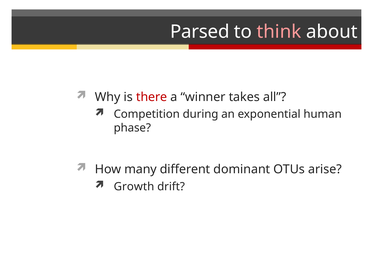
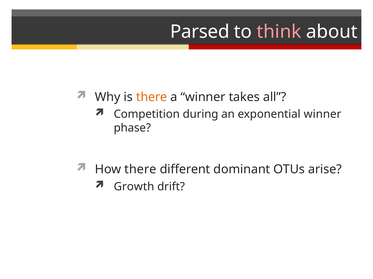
there at (152, 97) colour: red -> orange
exponential human: human -> winner
How many: many -> there
